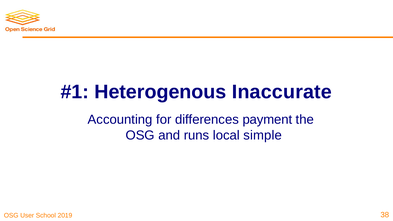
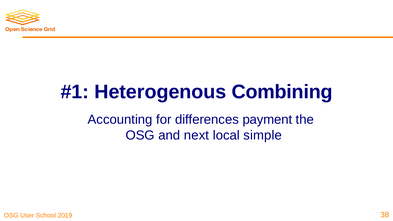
Inaccurate: Inaccurate -> Combining
runs: runs -> next
